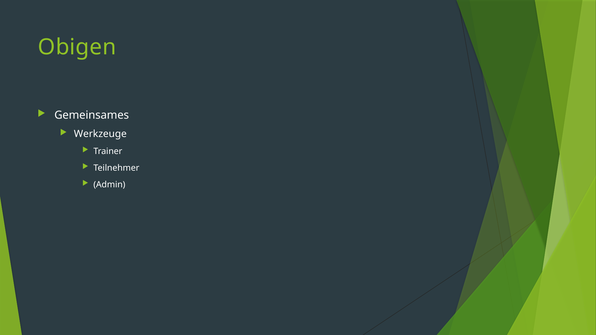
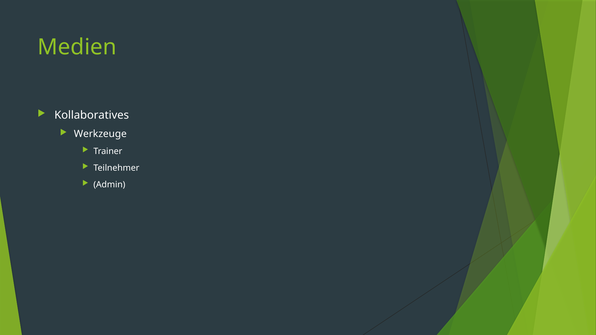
Obigen: Obigen -> Medien
Gemeinsames: Gemeinsames -> Kollaboratives
